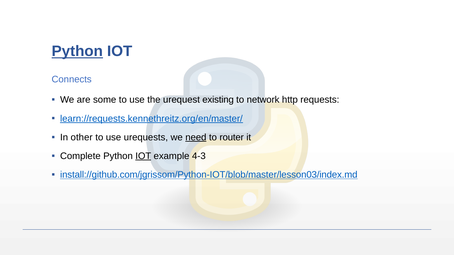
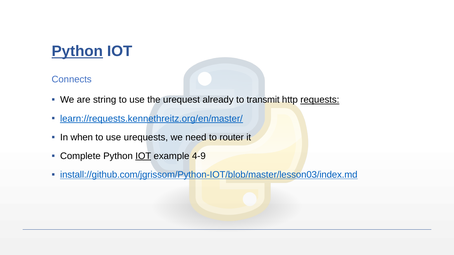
some: some -> string
existing: existing -> already
network: network -> transmit
requests underline: none -> present
other: other -> when
need underline: present -> none
4-3: 4-3 -> 4-9
